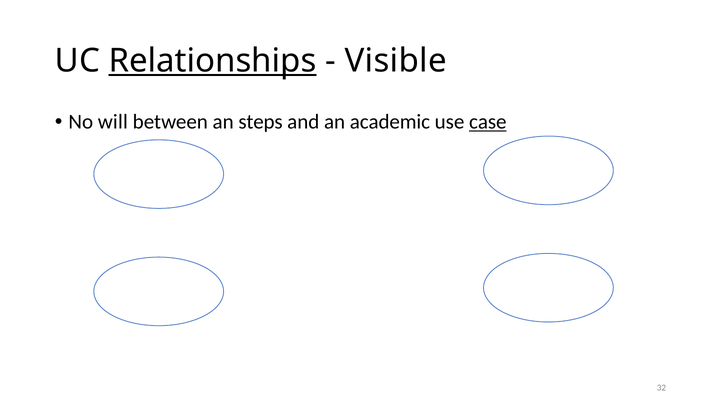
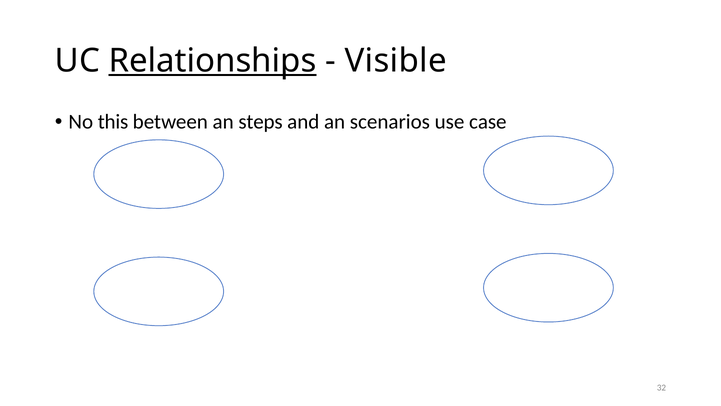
will: will -> this
academic: academic -> scenarios
case underline: present -> none
